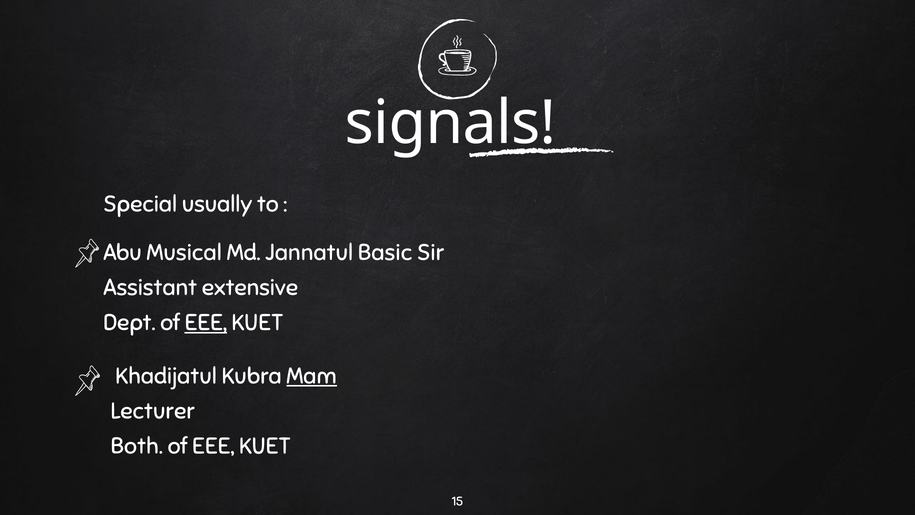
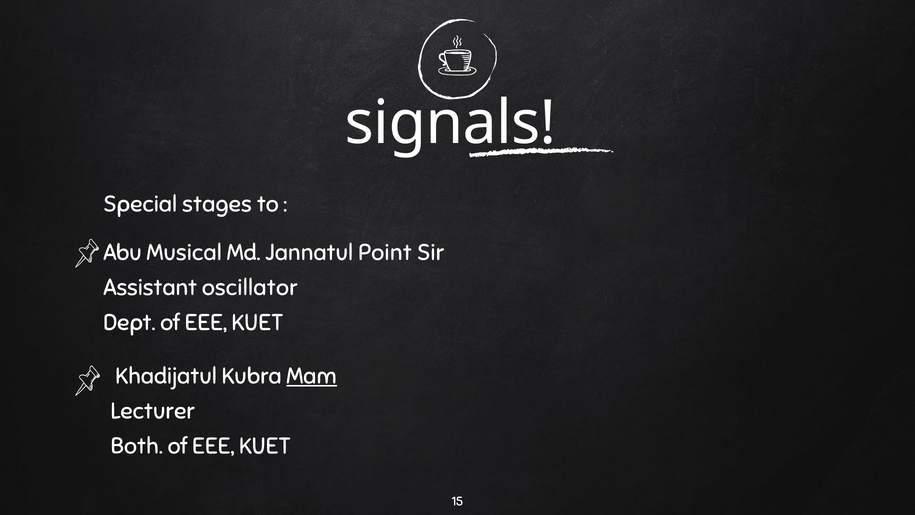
usually: usually -> stages
Basic: Basic -> Point
extensive: extensive -> oscillator
EEE at (206, 323) underline: present -> none
